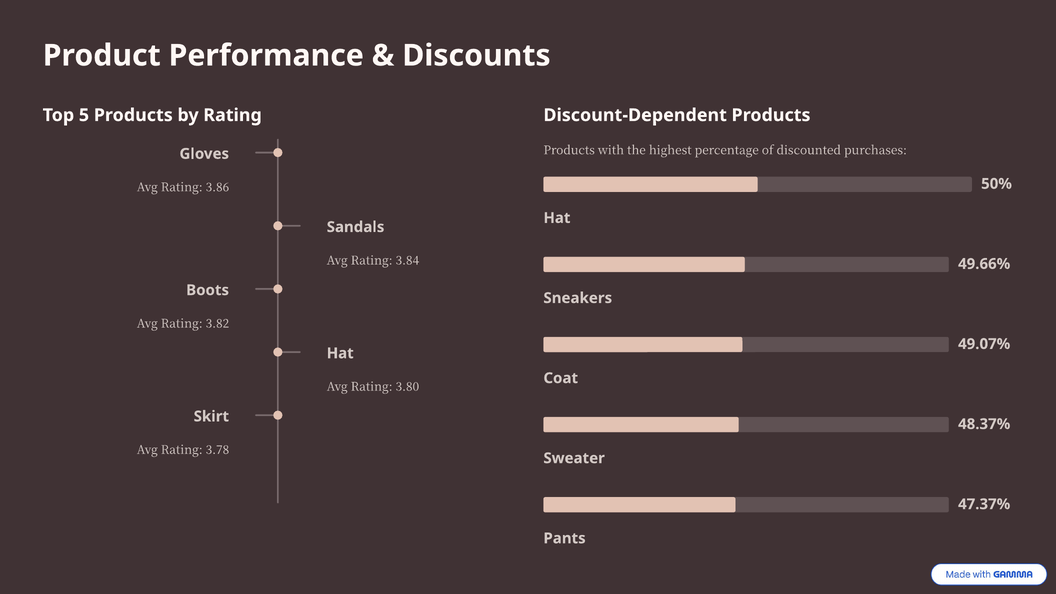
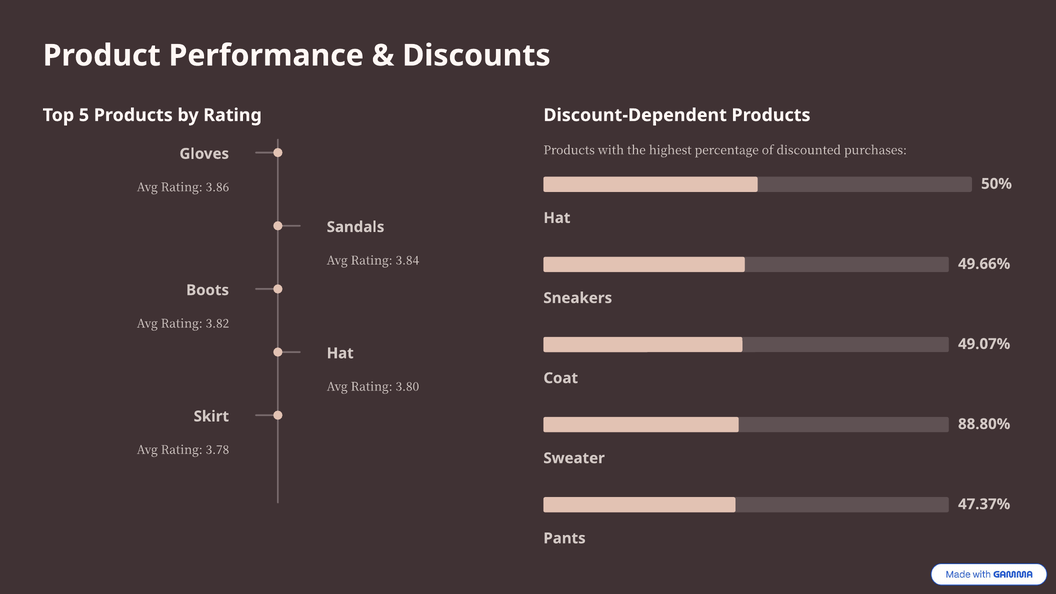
48.37%: 48.37% -> 88.80%
